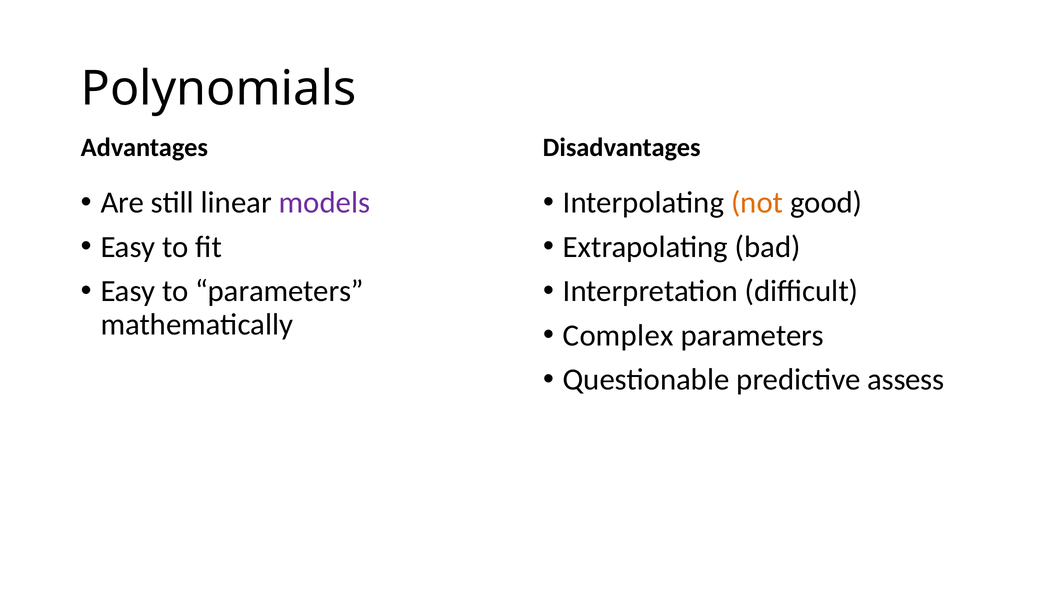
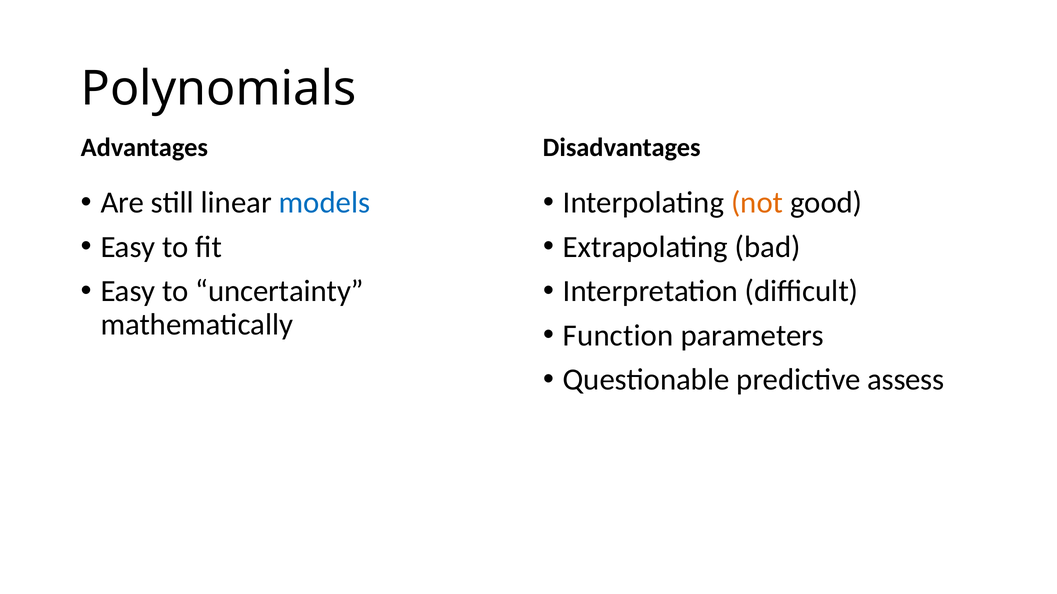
models colour: purple -> blue
to parameters: parameters -> uncertainty
Complex: Complex -> Function
